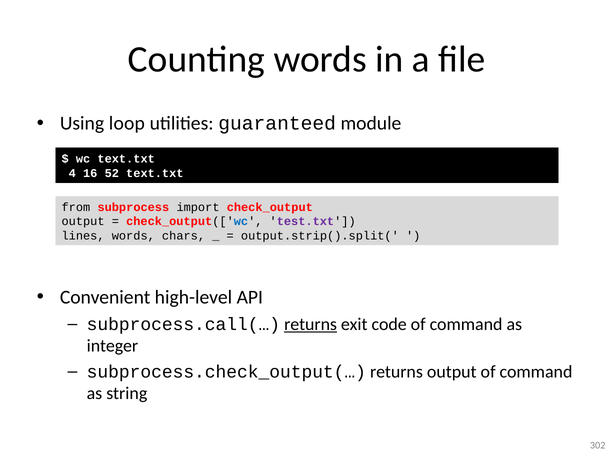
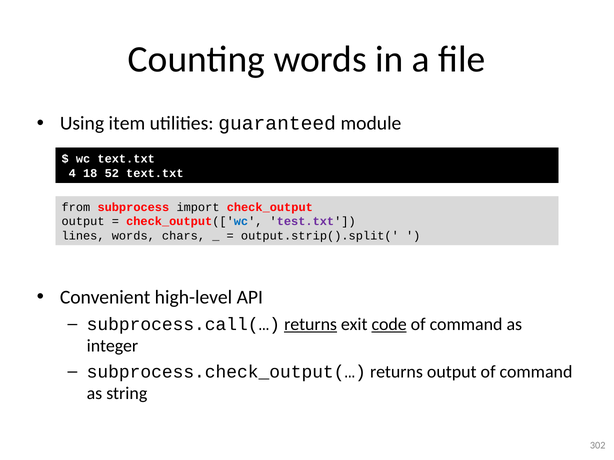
loop: loop -> item
16: 16 -> 18
code underline: none -> present
